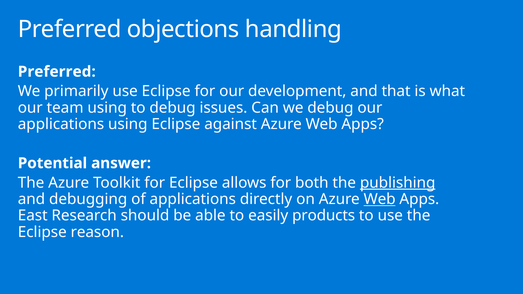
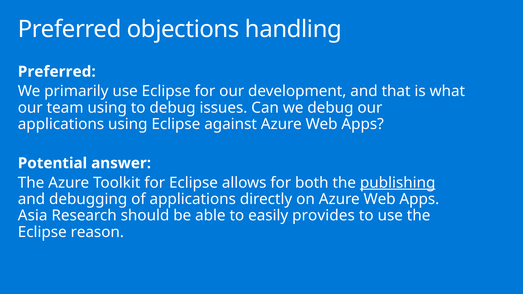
Web at (380, 199) underline: present -> none
East: East -> Asia
products: products -> provides
